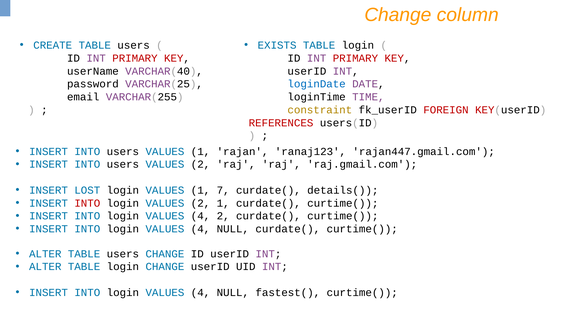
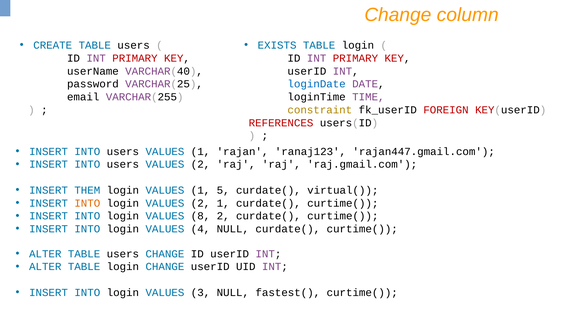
LOST: LOST -> THEM
7: 7 -> 5
details(: details( -> virtual(
INTO at (87, 203) colour: red -> orange
4 at (201, 216): 4 -> 8
4 at (201, 293): 4 -> 3
